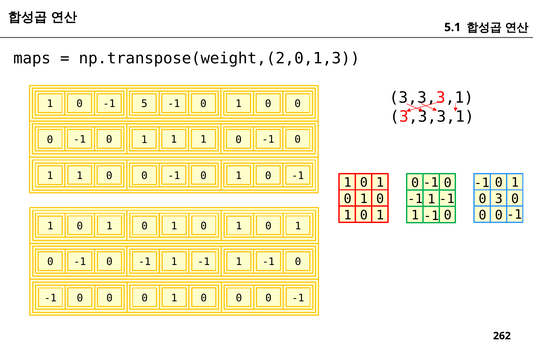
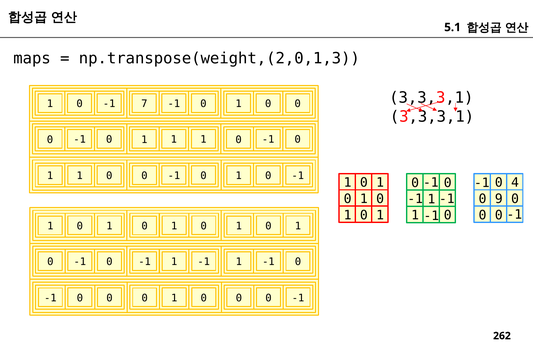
5: 5 -> 7
1 at (515, 183): 1 -> 4
3: 3 -> 9
